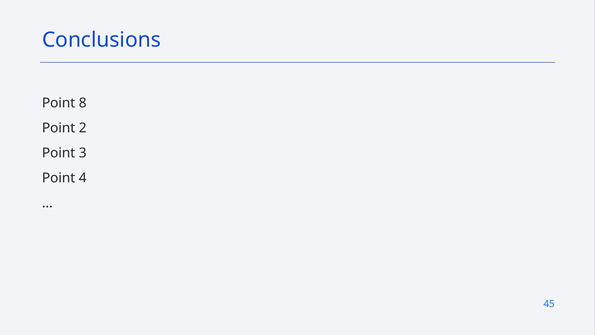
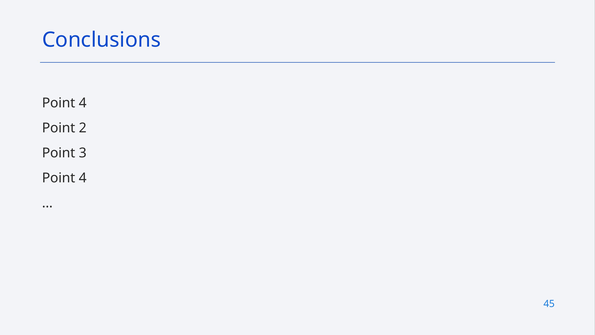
8 at (83, 103): 8 -> 4
